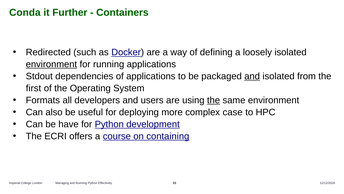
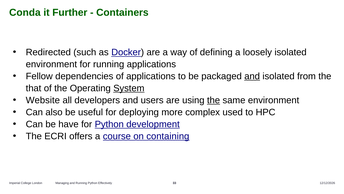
environment at (51, 64) underline: present -> none
Stdout: Stdout -> Fellow
first: first -> that
System underline: none -> present
Formats: Formats -> Website
case: case -> used
